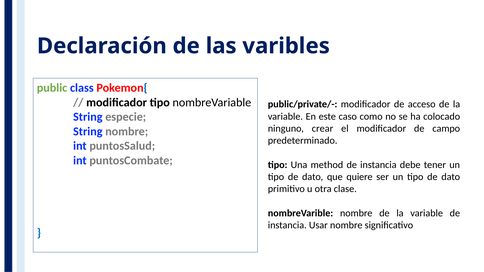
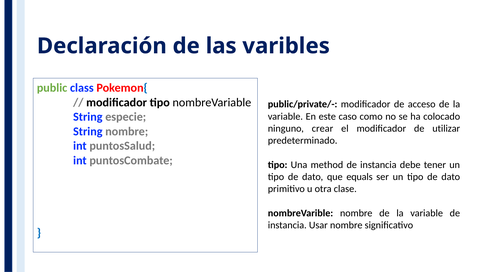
campo: campo -> utilizar
quiere: quiere -> equals
